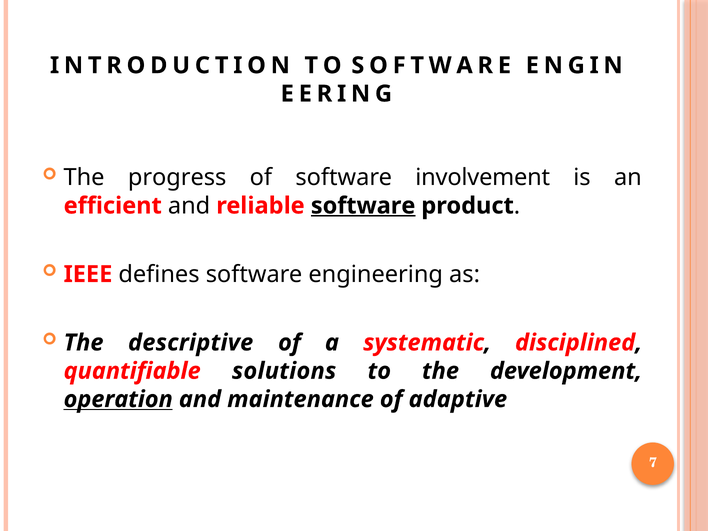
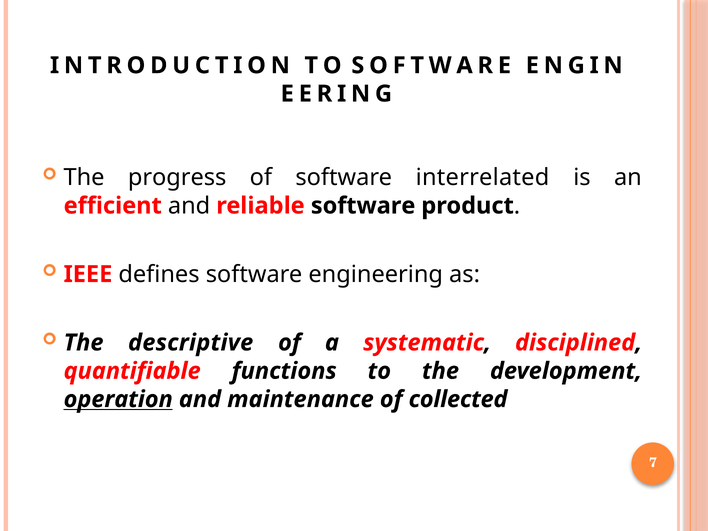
involvement: involvement -> interrelated
software at (363, 206) underline: present -> none
solutions: solutions -> functions
adaptive: adaptive -> collected
